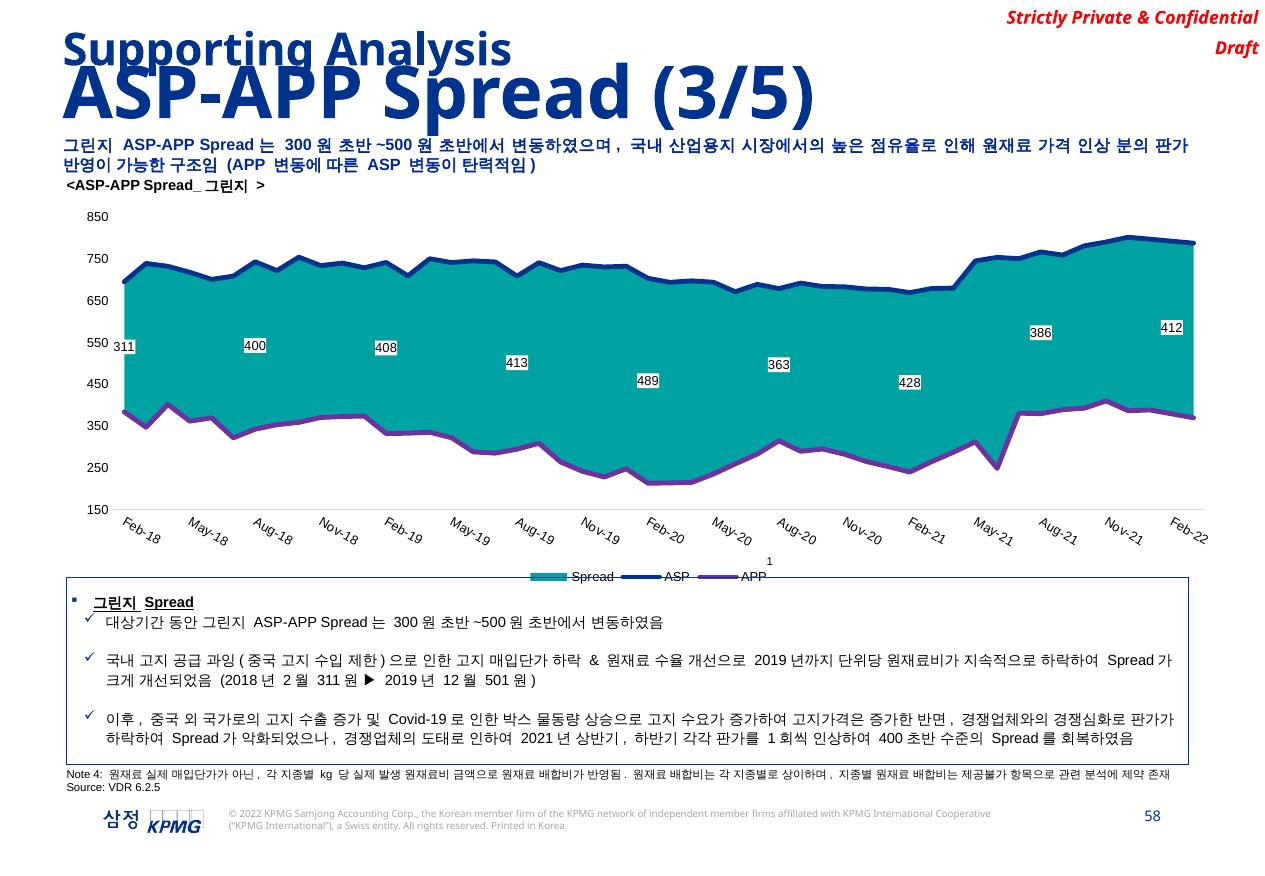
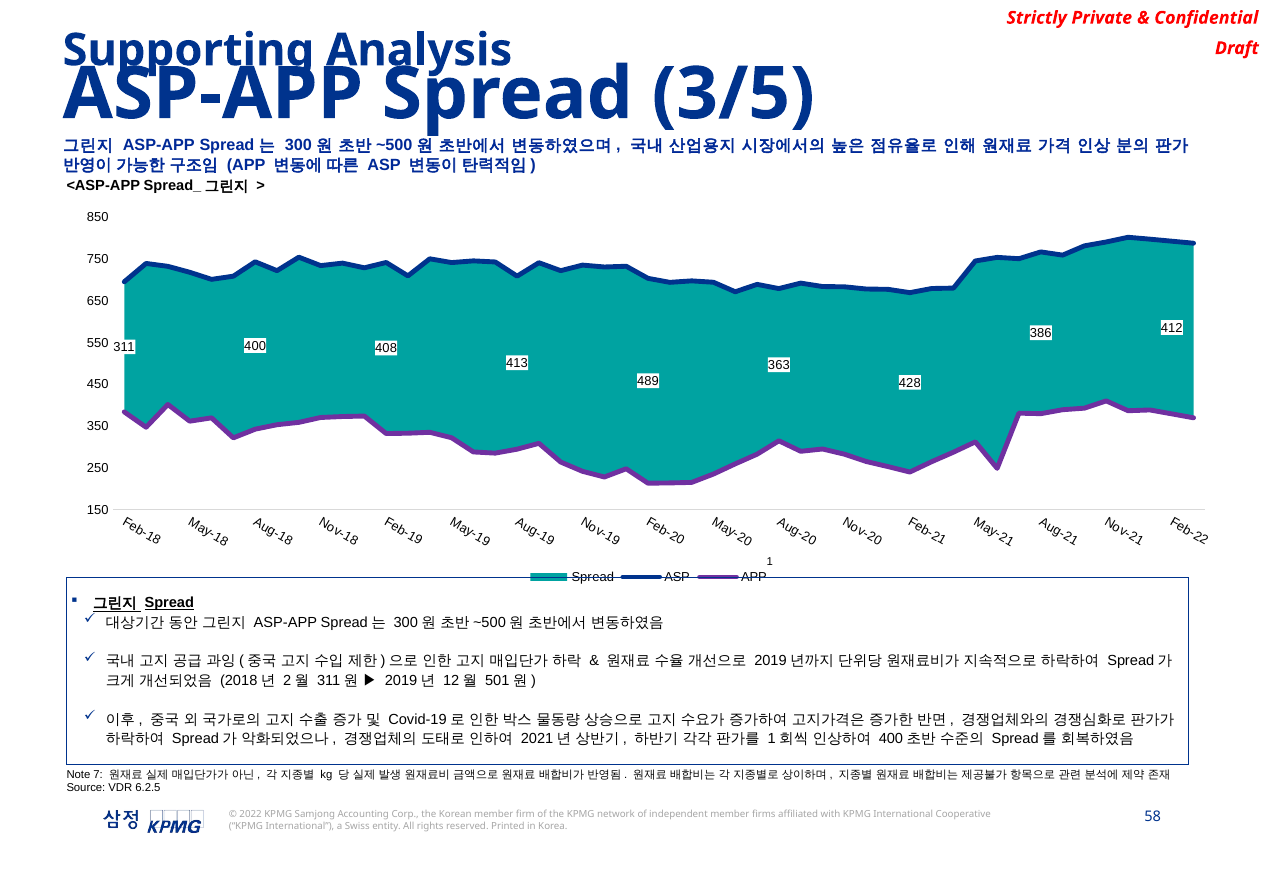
4: 4 -> 7
